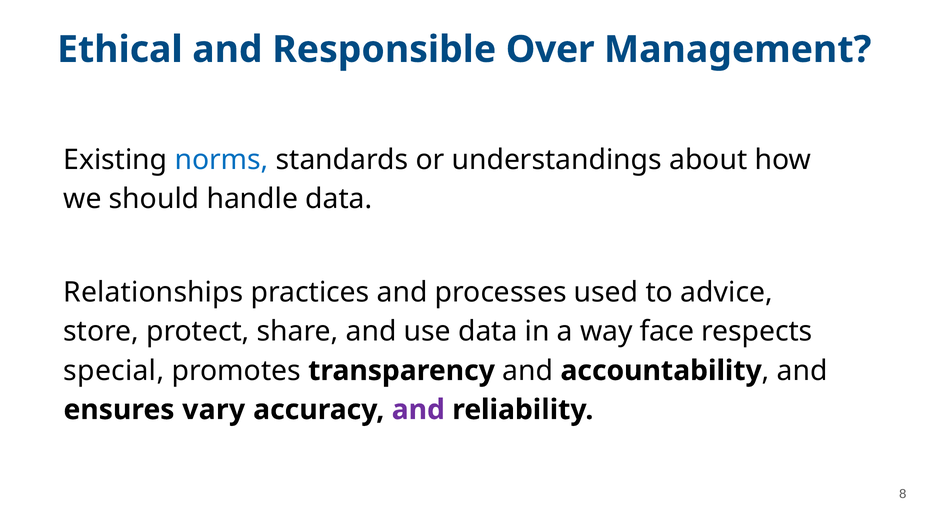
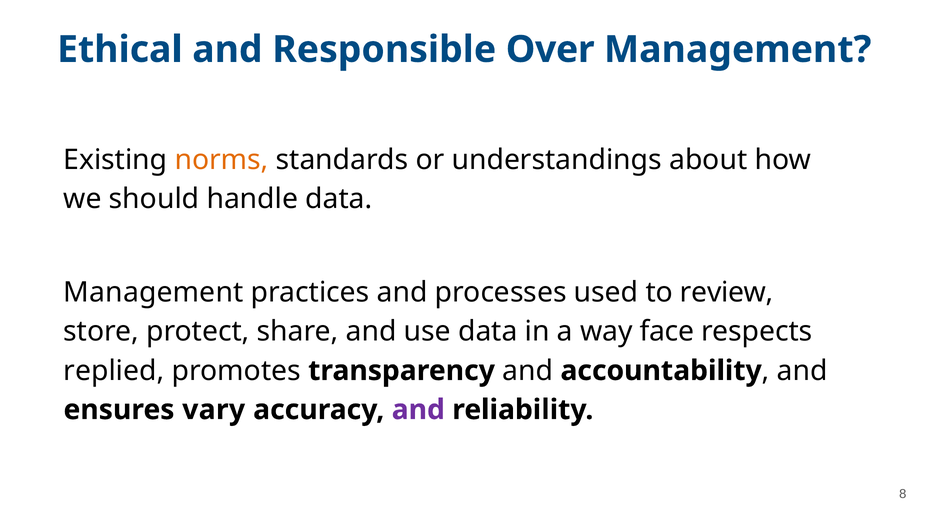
norms colour: blue -> orange
Relationships at (153, 292): Relationships -> Management
advice: advice -> review
special: special -> replied
